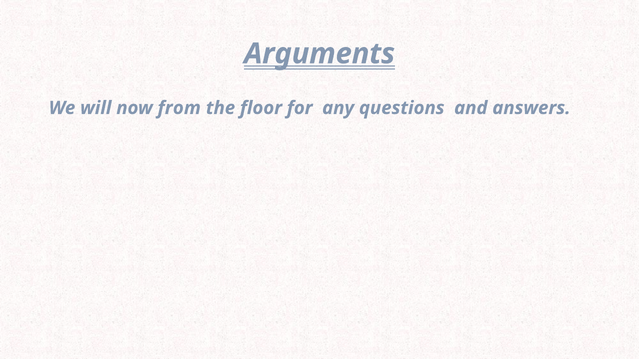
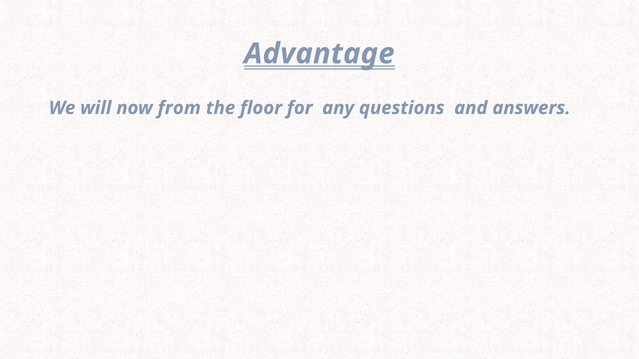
Arguments: Arguments -> Advantage
